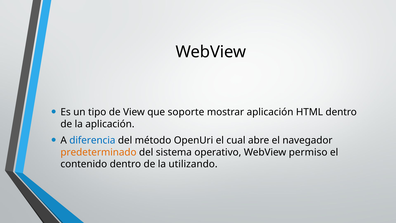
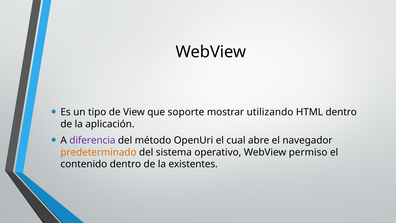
mostrar aplicación: aplicación -> utilizando
diferencia colour: blue -> purple
utilizando: utilizando -> existentes
